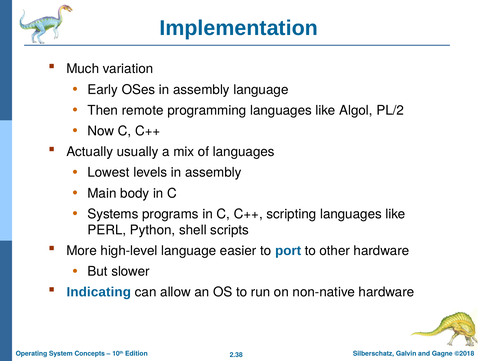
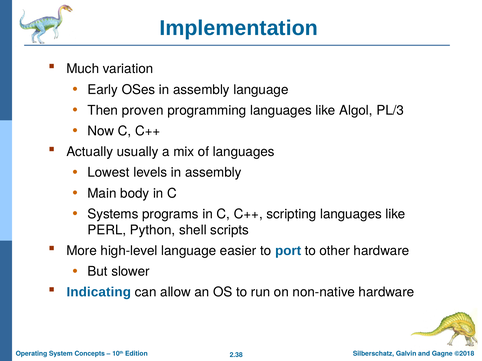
remote: remote -> proven
PL/2: PL/2 -> PL/3
